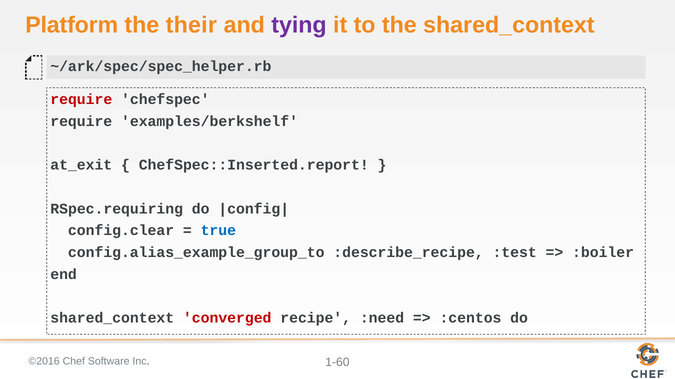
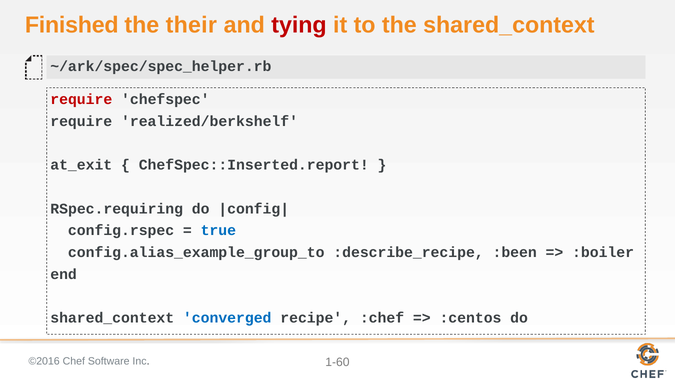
Platform: Platform -> Finished
tying colour: purple -> red
examples/berkshelf: examples/berkshelf -> realized/berkshelf
config.clear: config.clear -> config.rspec
:test: :test -> :been
converged colour: red -> blue
:need: :need -> :chef
